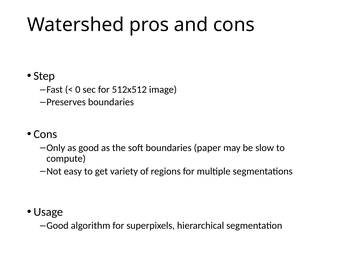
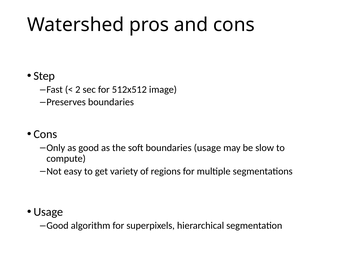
0: 0 -> 2
boundaries paper: paper -> usage
